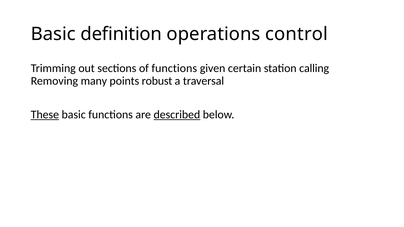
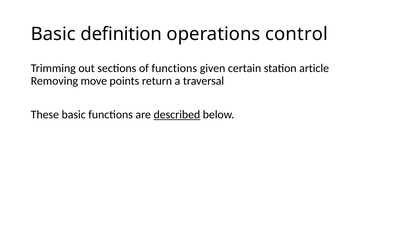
calling: calling -> article
many: many -> move
robust: robust -> return
These underline: present -> none
